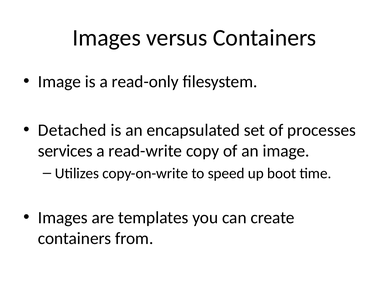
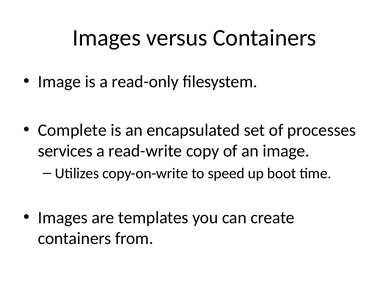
Detached: Detached -> Complete
